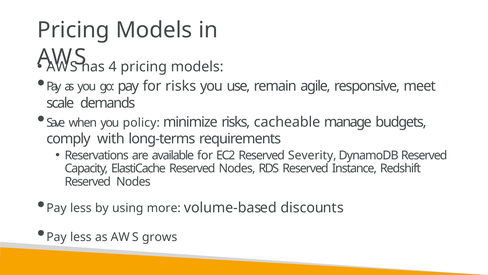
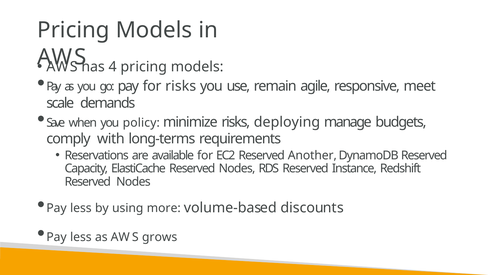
cacheable: cacheable -> deploying
Severity: Severity -> Another
